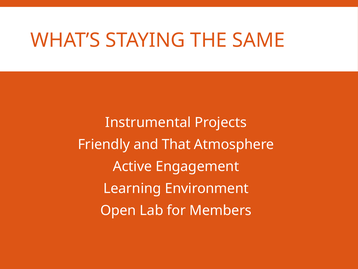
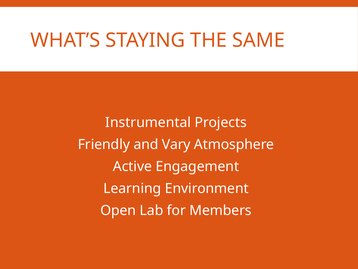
That: That -> Vary
